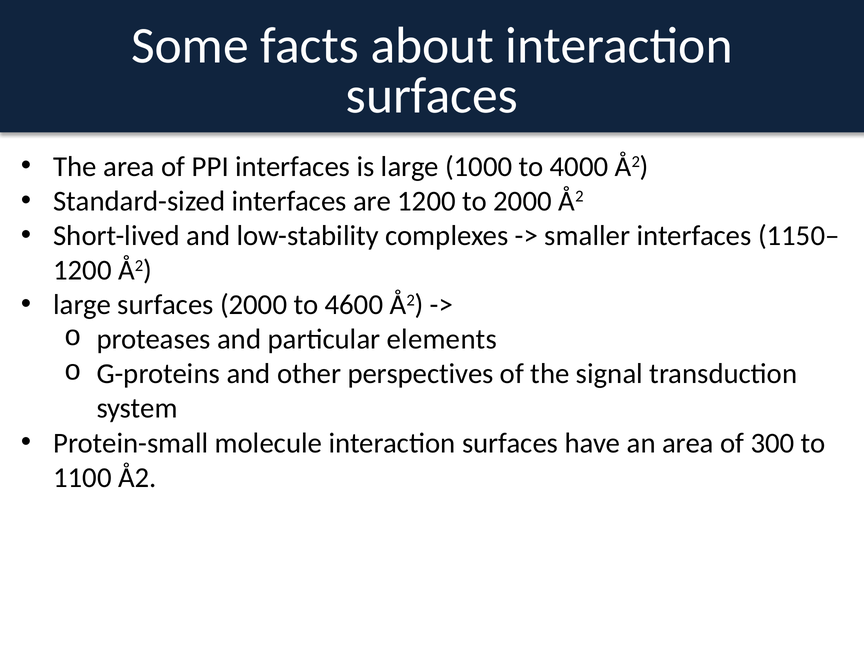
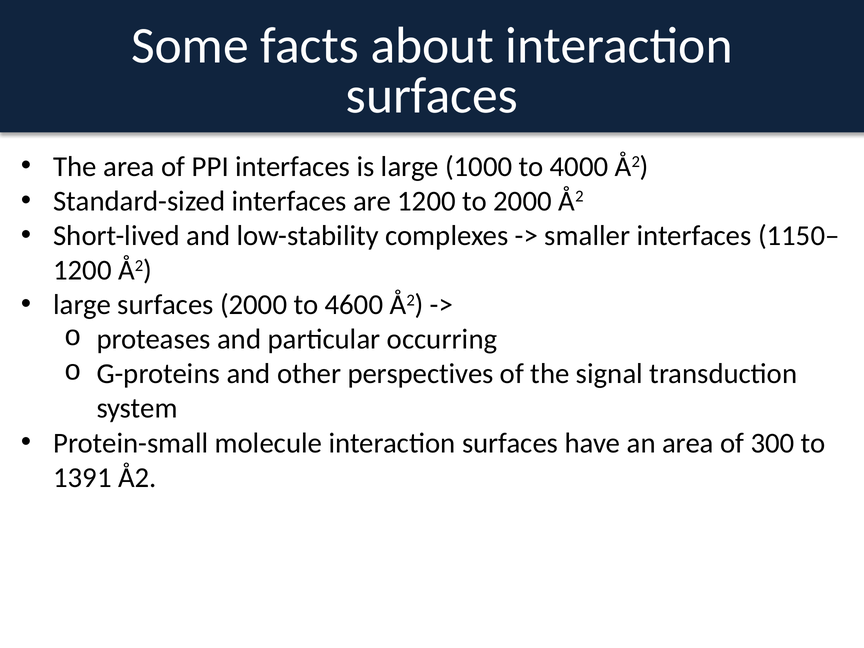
elements: elements -> occurring
1100: 1100 -> 1391
